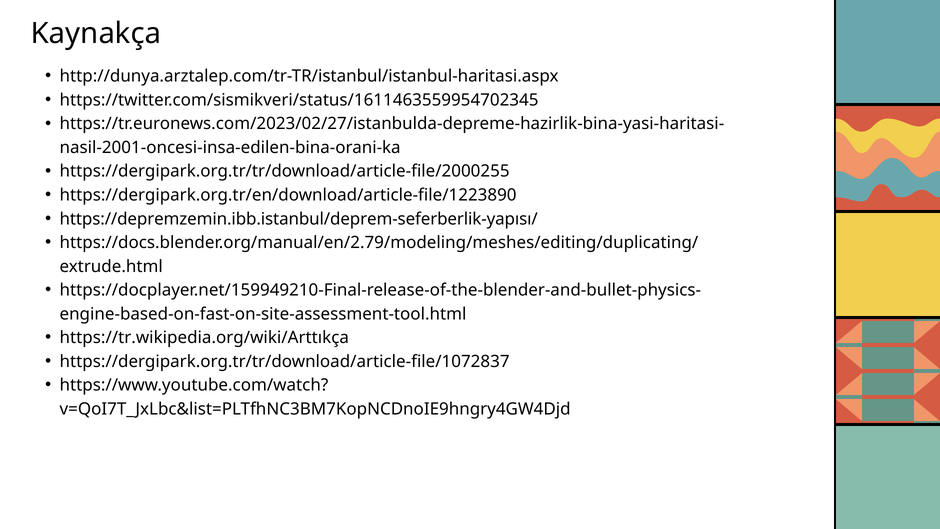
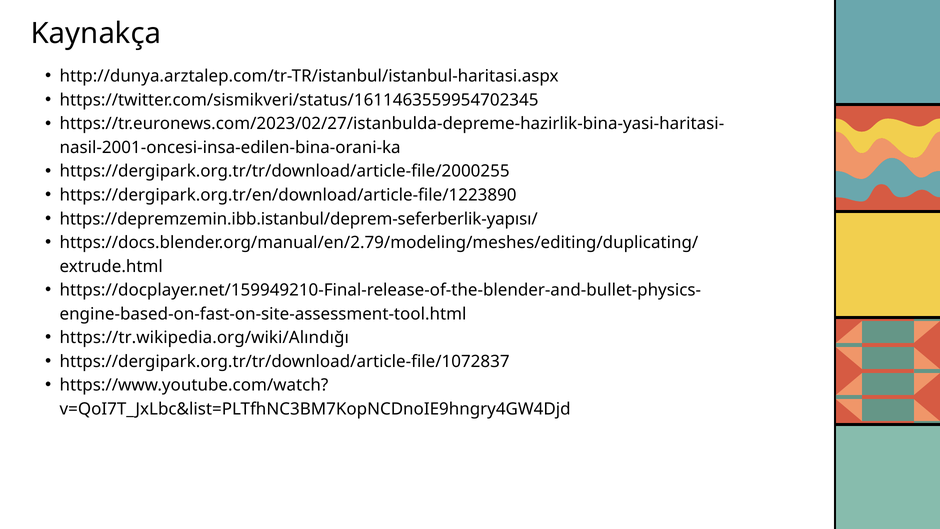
https://tr.wikipedia.org/wiki/Arttıkça: https://tr.wikipedia.org/wiki/Arttıkça -> https://tr.wikipedia.org/wiki/Alındığı
